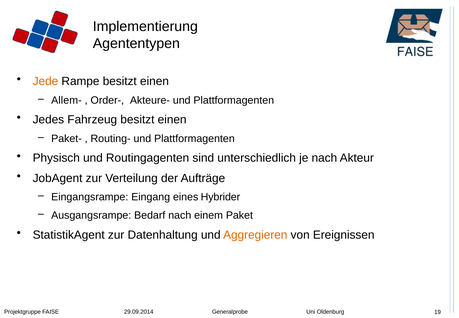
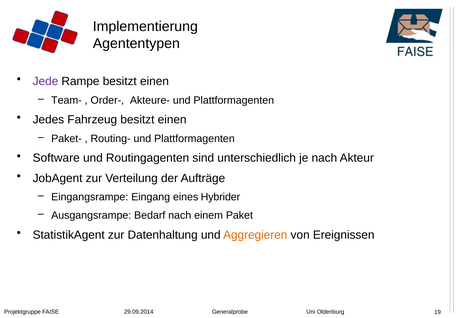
Jede colour: orange -> purple
Allem-: Allem- -> Team-
Physisch: Physisch -> Software
